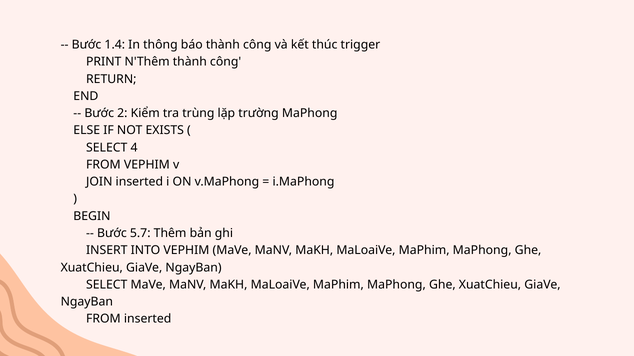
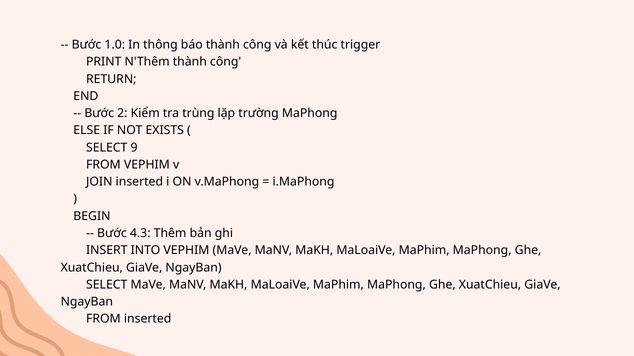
1.4: 1.4 -> 1.0
4: 4 -> 9
5.7: 5.7 -> 4.3
